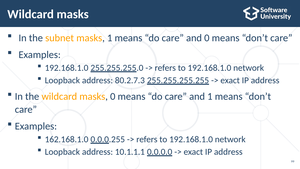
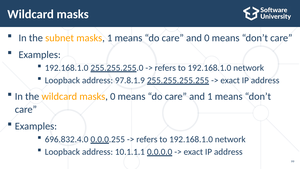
80.2.7.3: 80.2.7.3 -> 97.8.1.9
162.168.1.0: 162.168.1.0 -> 696.832.4.0
